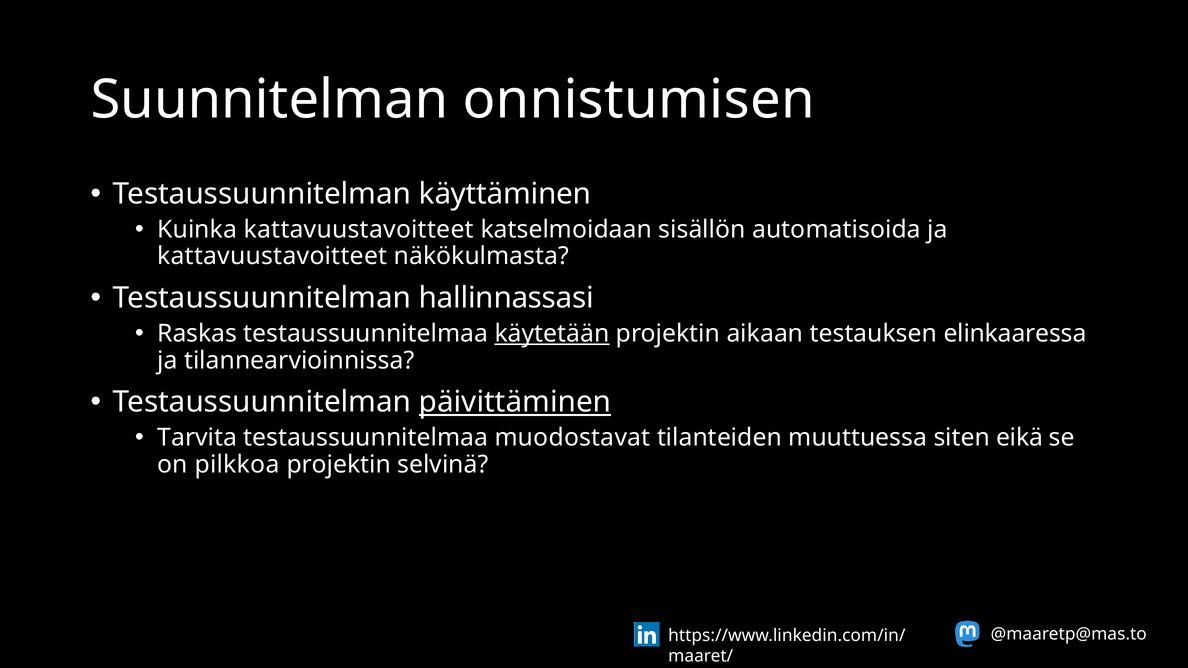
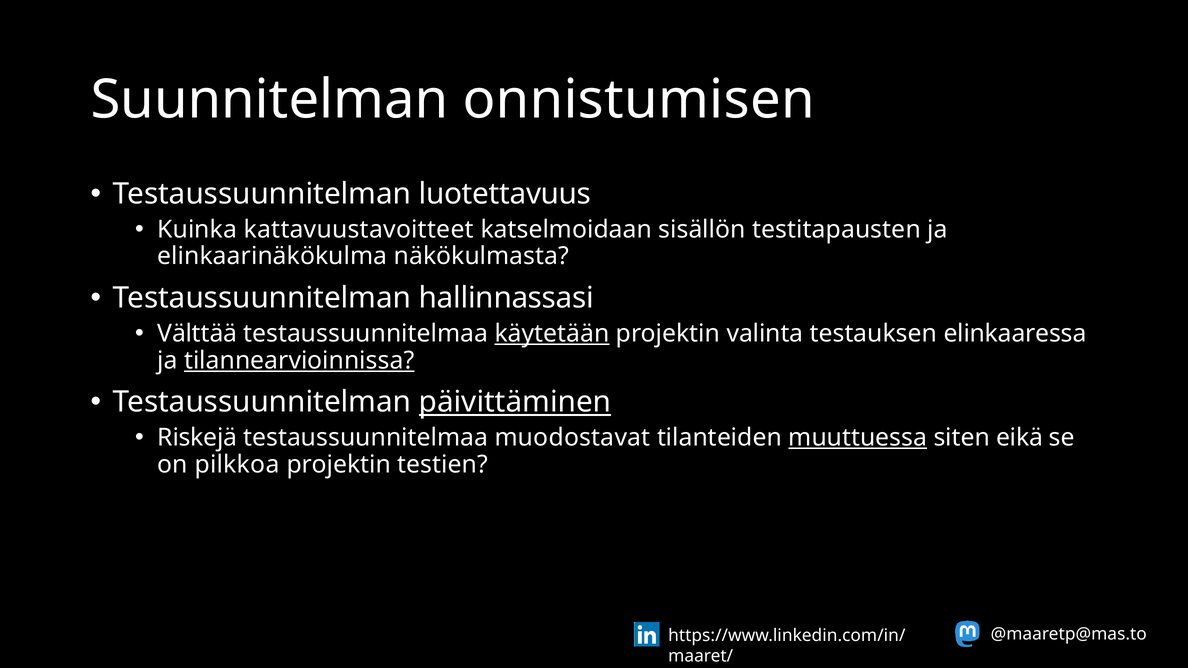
käyttäminen: käyttäminen -> luotettavuus
automatisoida: automatisoida -> testitapausten
kattavuustavoitteet at (272, 256): kattavuustavoitteet -> elinkaarinäkökulma
Raskas: Raskas -> Välttää
aikaan: aikaan -> valinta
tilannearvioinnissa underline: none -> present
Tarvita: Tarvita -> Riskejä
muuttuessa underline: none -> present
selvinä: selvinä -> testien
